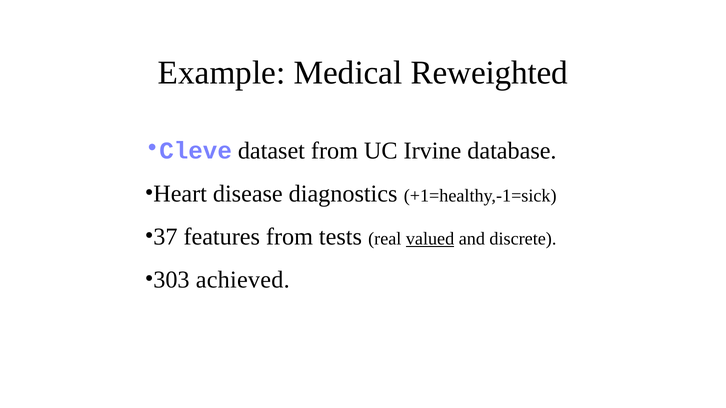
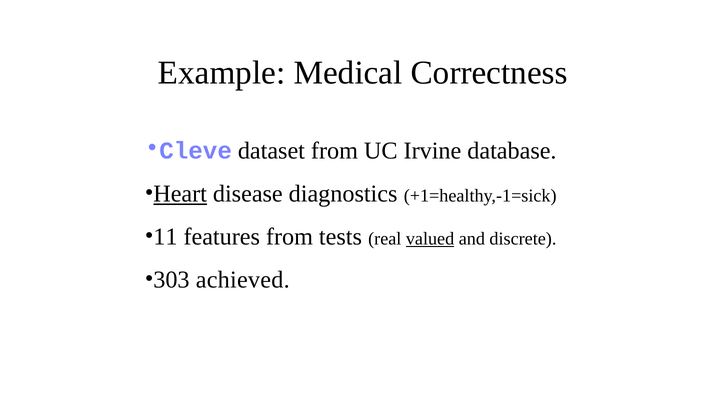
Reweighted: Reweighted -> Correctness
Heart underline: none -> present
37: 37 -> 11
